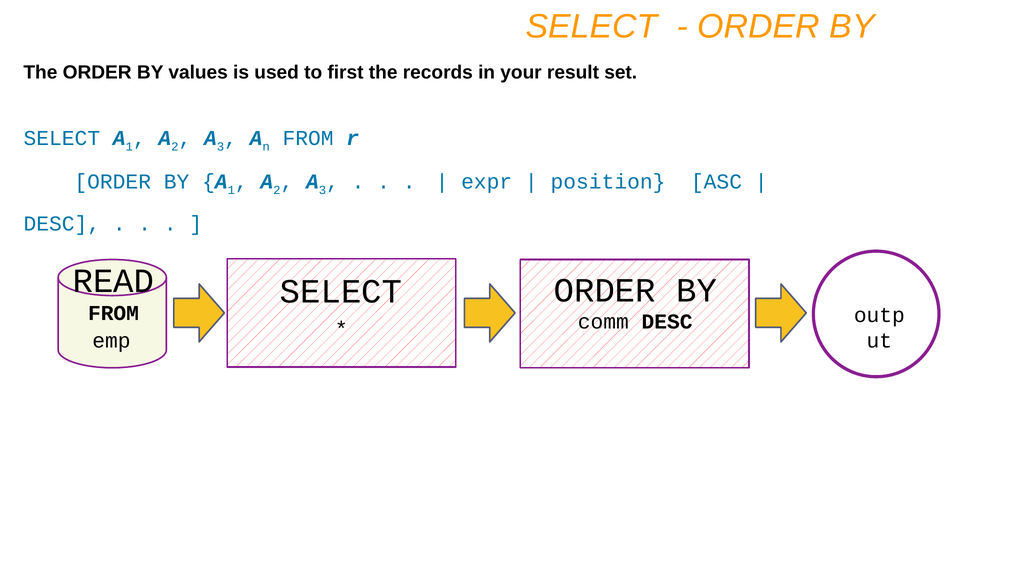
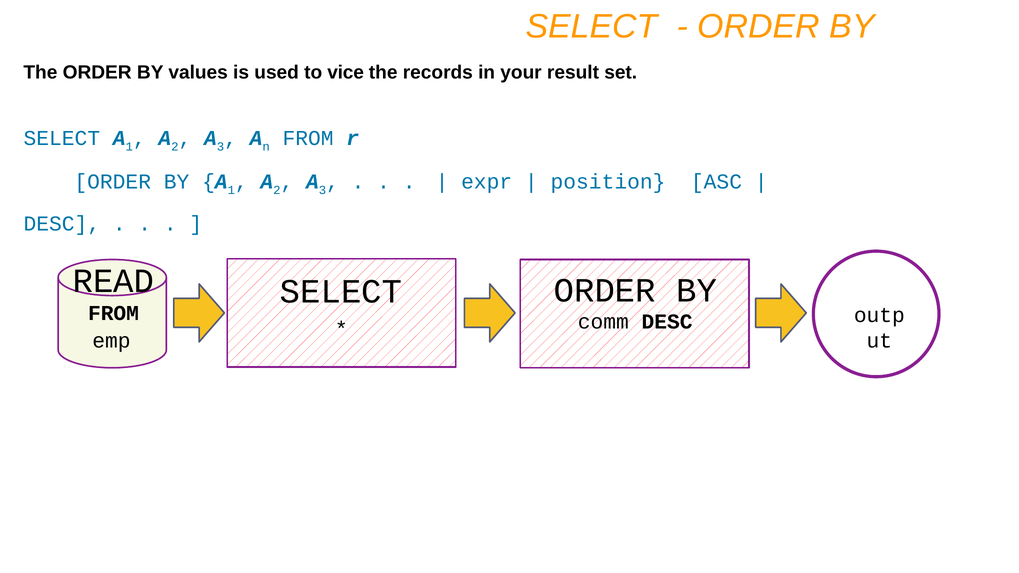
first: first -> vice
